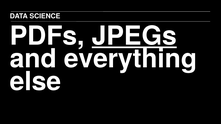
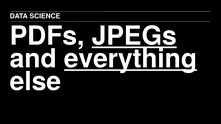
everything underline: none -> present
